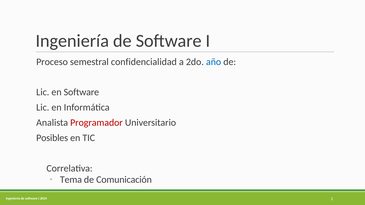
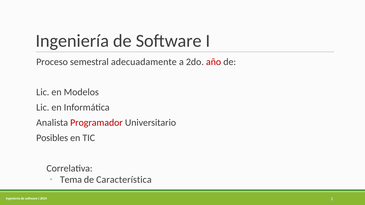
confidencialidad: confidencialidad -> adecuadamente
año colour: blue -> red
en Software: Software -> Modelos
Comunicación: Comunicación -> Característica
